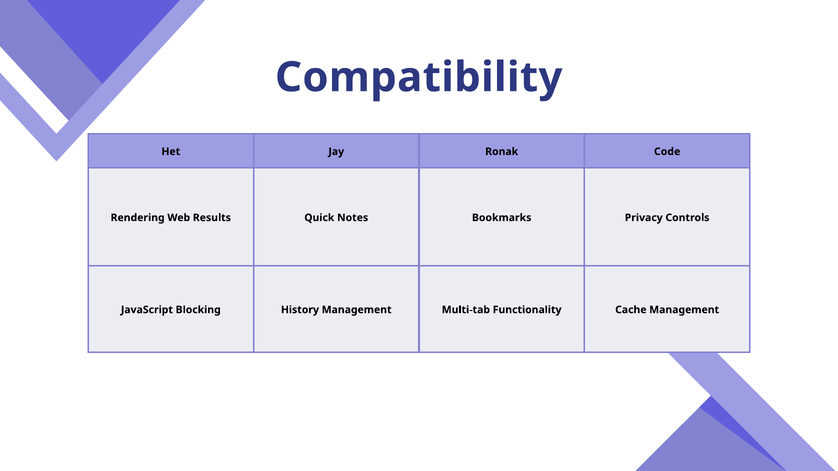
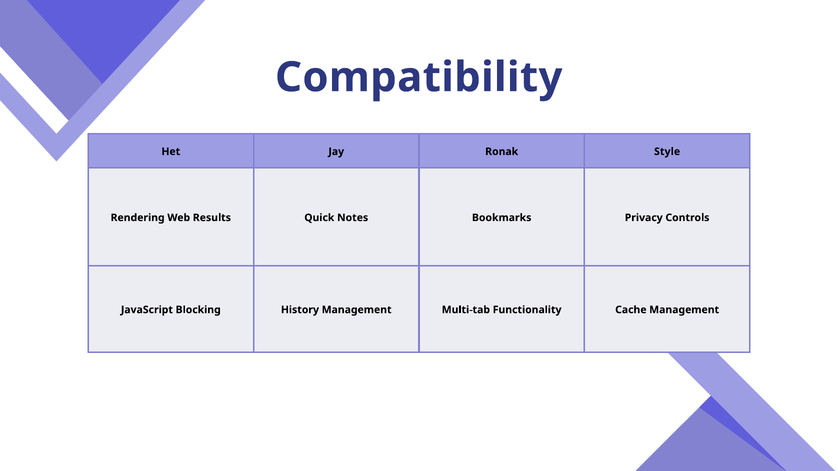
Code: Code -> Style
